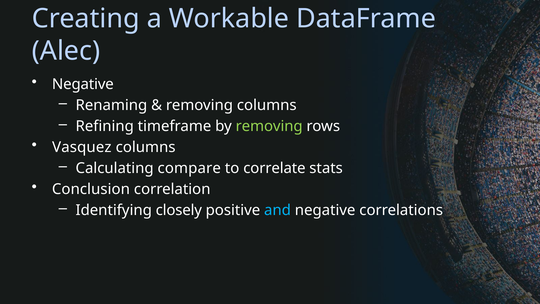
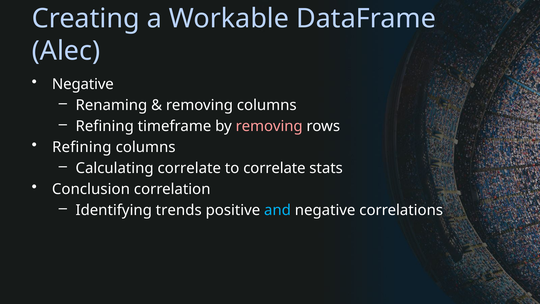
removing at (269, 126) colour: light green -> pink
Vasquez at (82, 147): Vasquez -> Refining
Calculating compare: compare -> correlate
closely: closely -> trends
